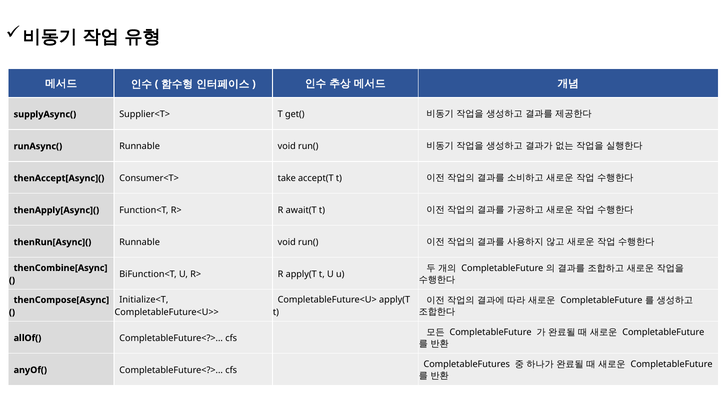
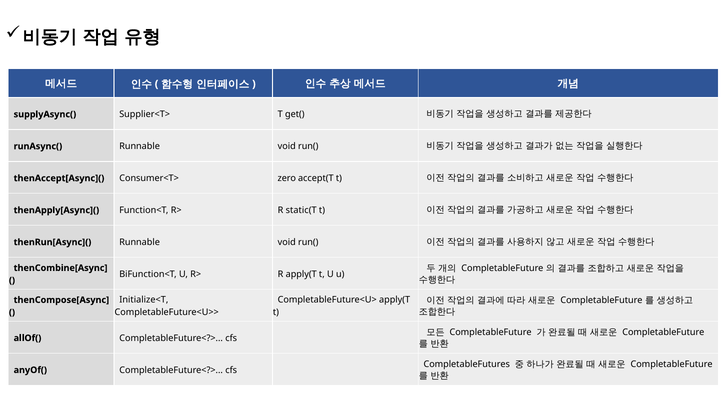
take: take -> zero
await(T: await(T -> static(T
